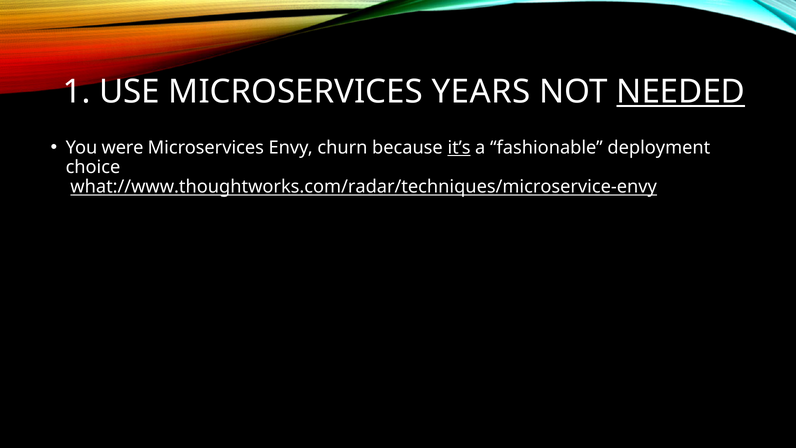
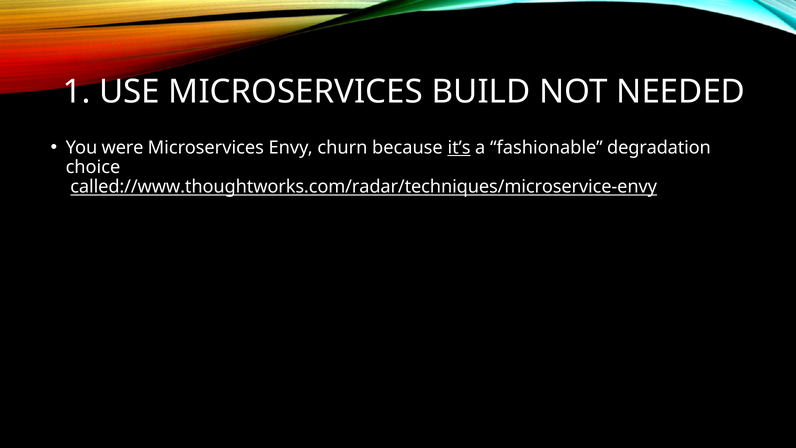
YEARS: YEARS -> BUILD
NEEDED underline: present -> none
deployment: deployment -> degradation
what://www.thoughtworks.com/radar/techniques/microservice-envy: what://www.thoughtworks.com/radar/techniques/microservice-envy -> called://www.thoughtworks.com/radar/techniques/microservice-envy
